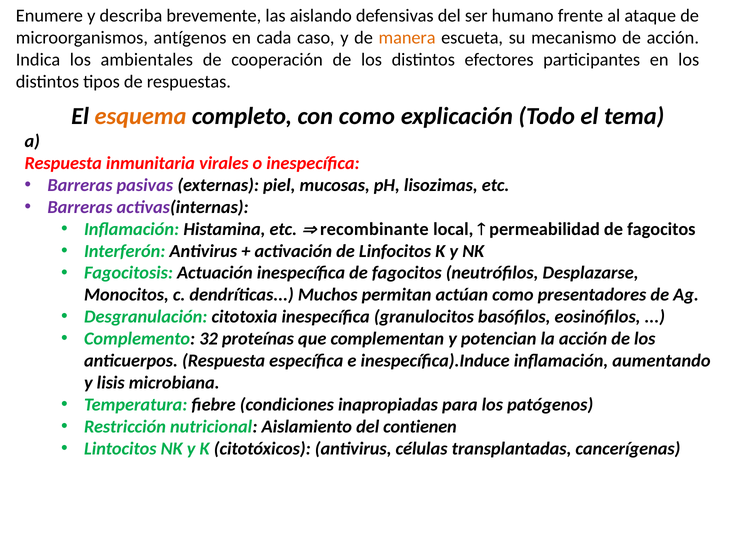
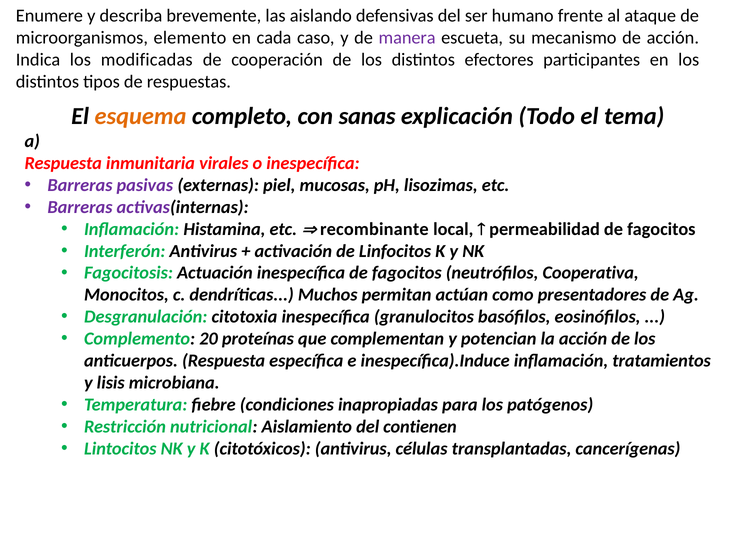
antígenos: antígenos -> elemento
manera colour: orange -> purple
ambientales: ambientales -> modificadas
con como: como -> sanas
Desplazarse: Desplazarse -> Cooperativa
32: 32 -> 20
aumentando: aumentando -> tratamientos
